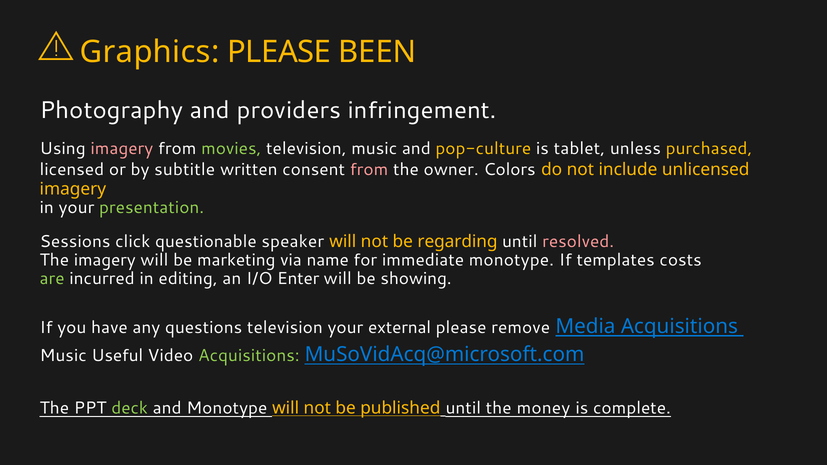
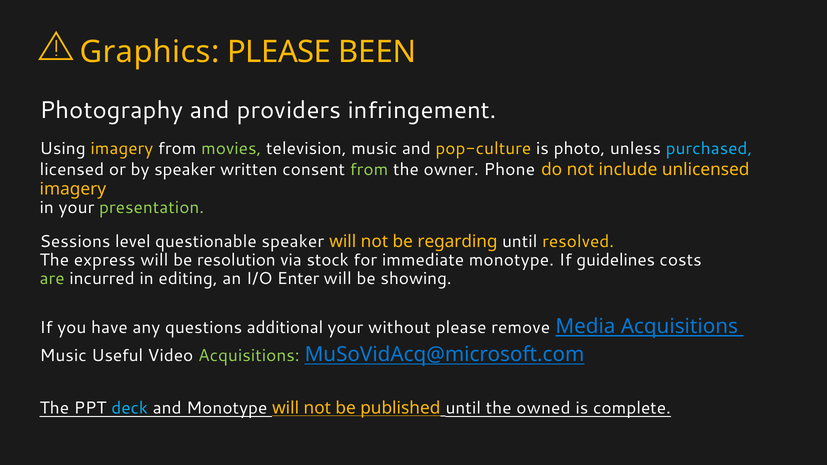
imagery at (122, 148) colour: pink -> yellow
tablet: tablet -> photo
purchased colour: yellow -> light blue
by subtitle: subtitle -> speaker
from at (369, 170) colour: pink -> light green
Colors: Colors -> Phone
click: click -> level
resolved colour: pink -> yellow
The imagery: imagery -> express
marketing: marketing -> resolution
name: name -> stock
templates: templates -> guidelines
questions television: television -> additional
external: external -> without
deck colour: light green -> light blue
money: money -> owned
